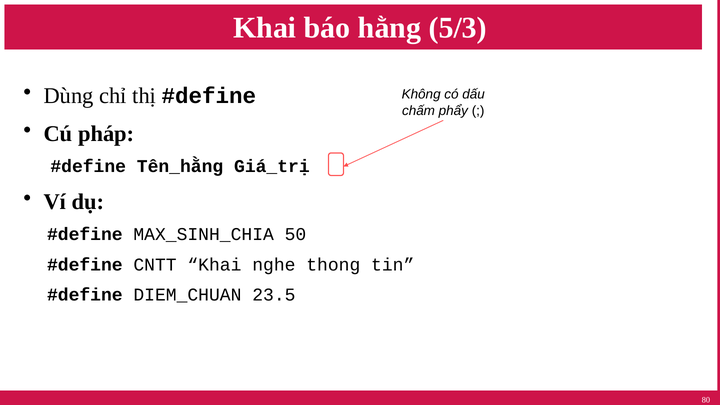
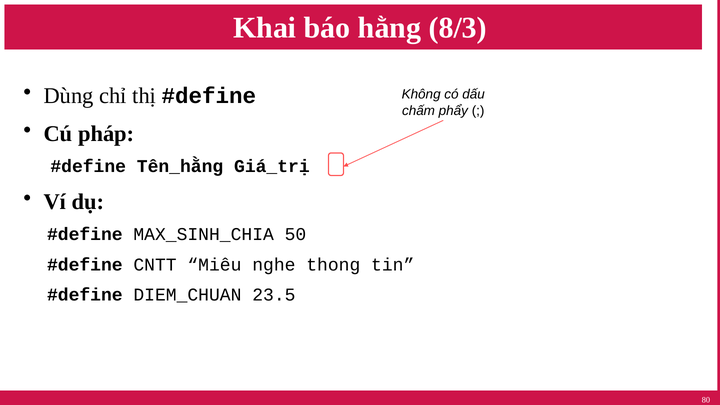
5/3: 5/3 -> 8/3
CNTT Khai: Khai -> Miêu
